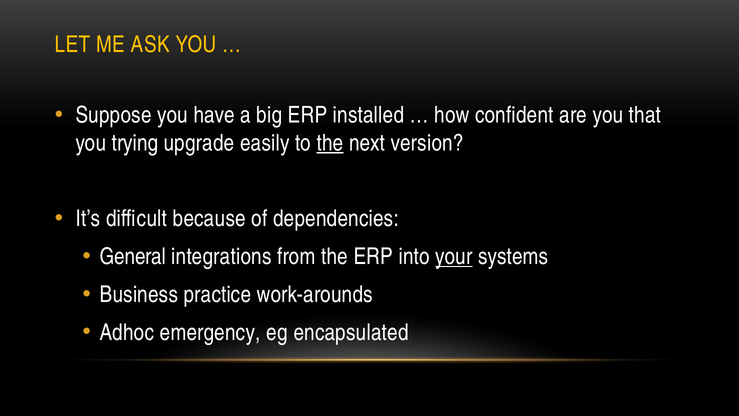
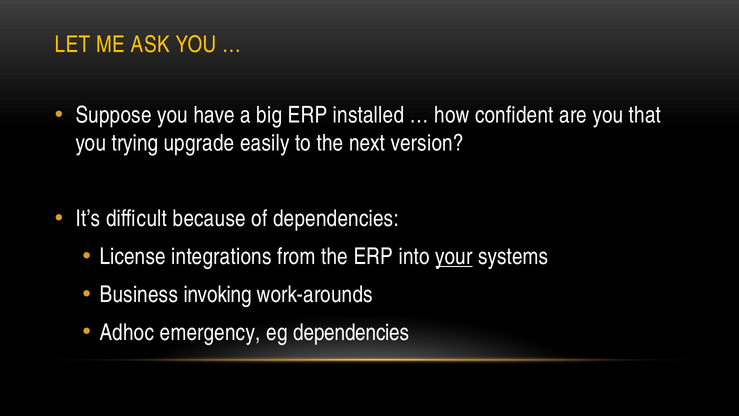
the at (330, 143) underline: present -> none
General: General -> License
practice: practice -> invoking
eg encapsulated: encapsulated -> dependencies
